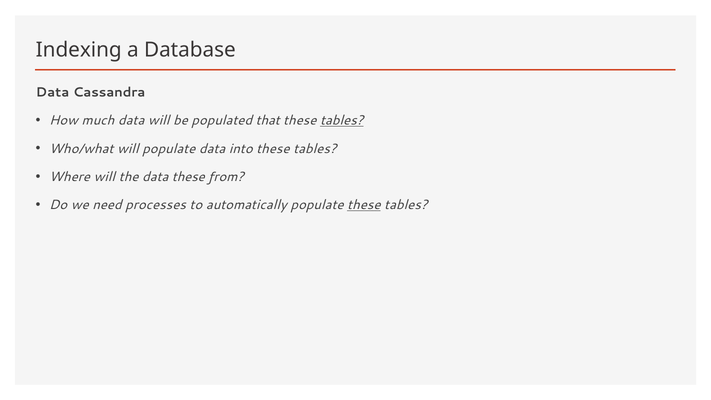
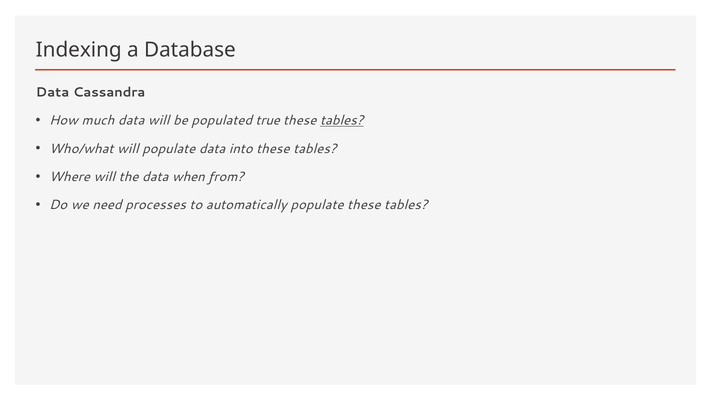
that: that -> true
data these: these -> when
these at (364, 205) underline: present -> none
